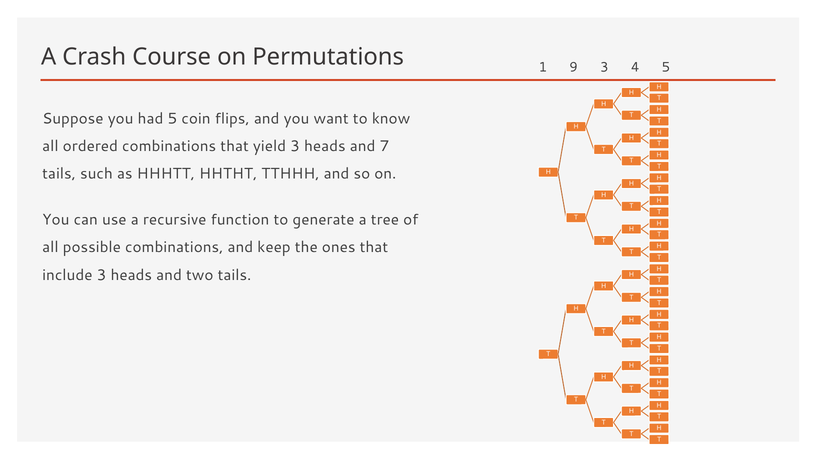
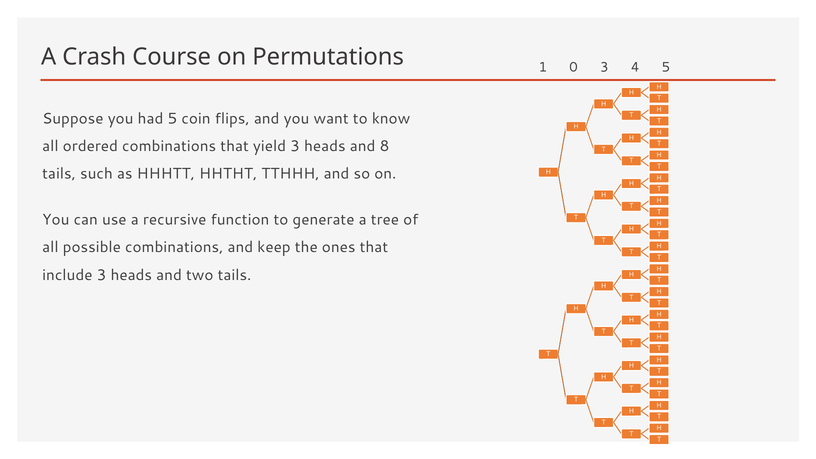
9: 9 -> 0
7: 7 -> 8
